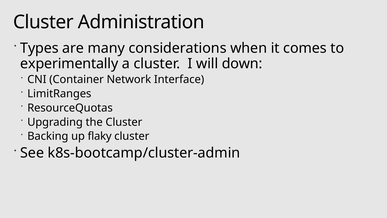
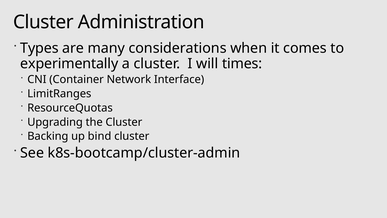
down: down -> times
flaky: flaky -> bind
